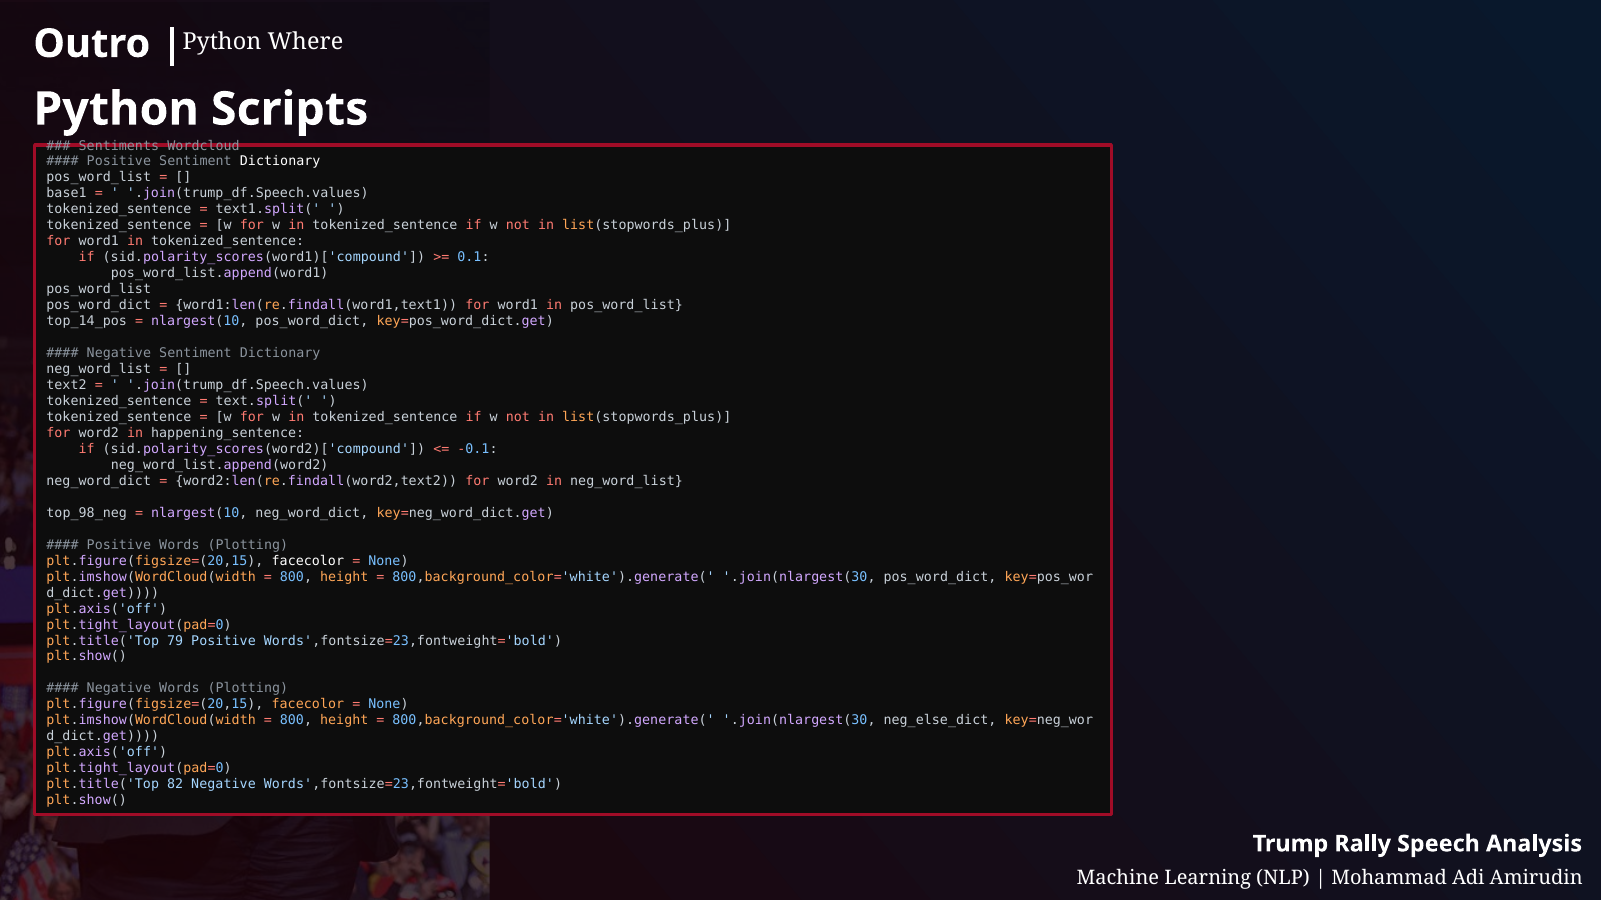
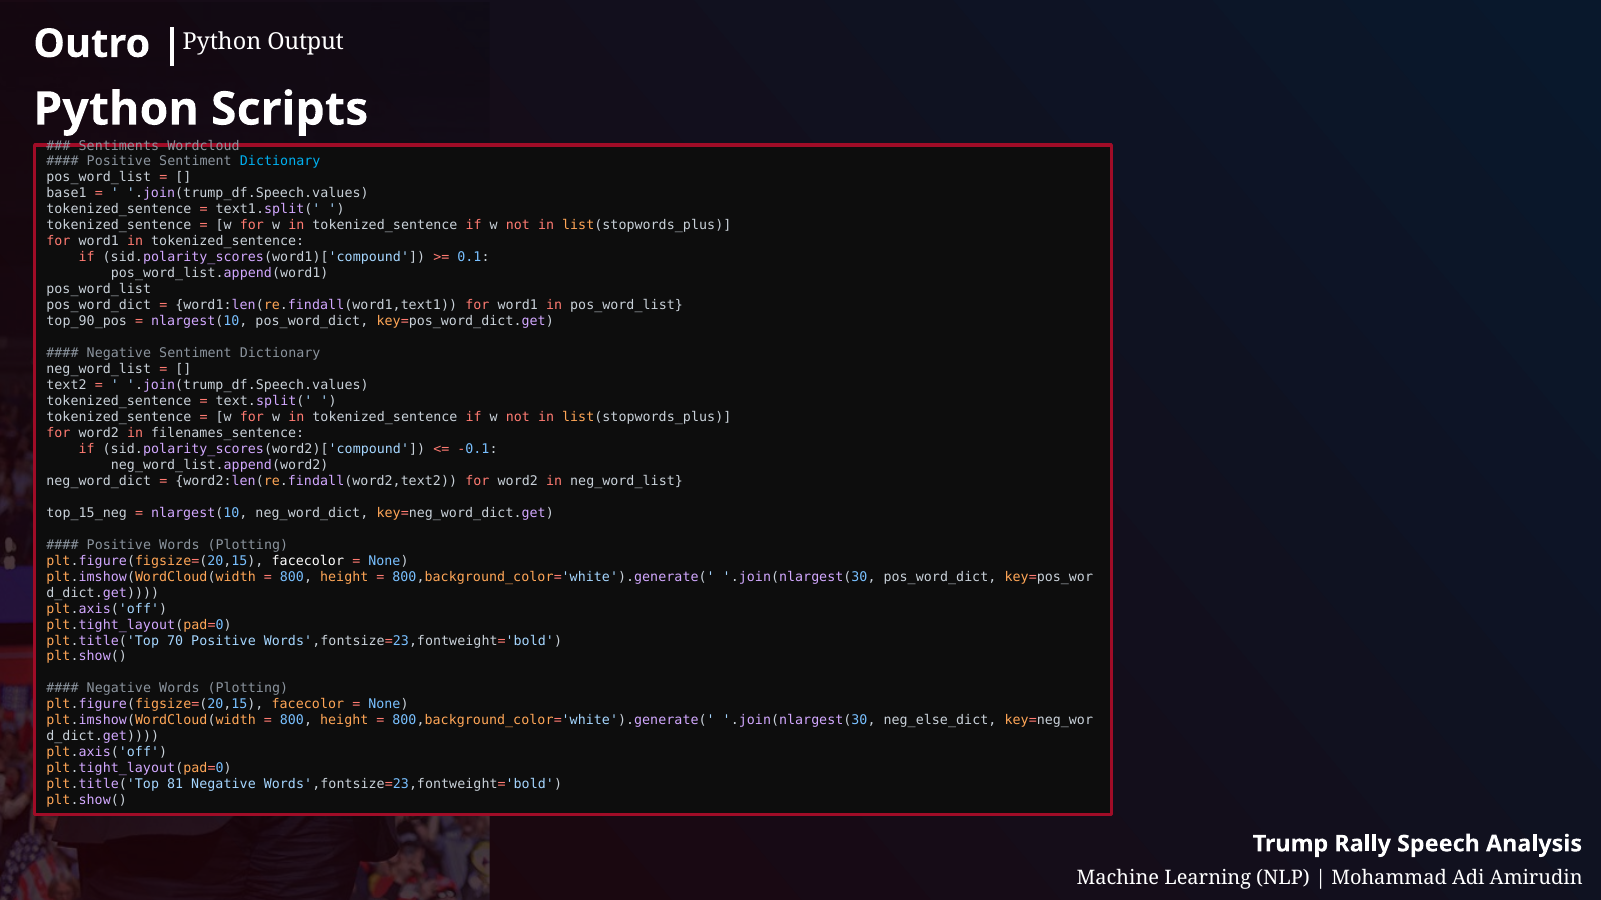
Where: Where -> Output
Dictionary at (280, 162) colour: white -> light blue
top_14_pos: top_14_pos -> top_90_pos
happening_sentence: happening_sentence -> filenames_sentence
top_98_neg: top_98_neg -> top_15_neg
79: 79 -> 70
82: 82 -> 81
